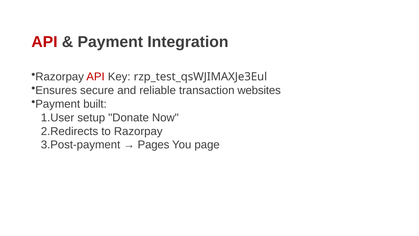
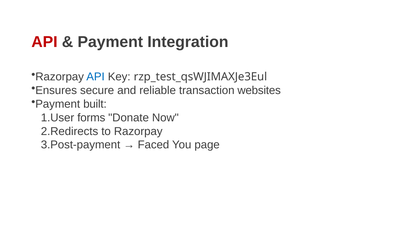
API at (96, 77) colour: red -> blue
setup: setup -> forms
Pages: Pages -> Faced
